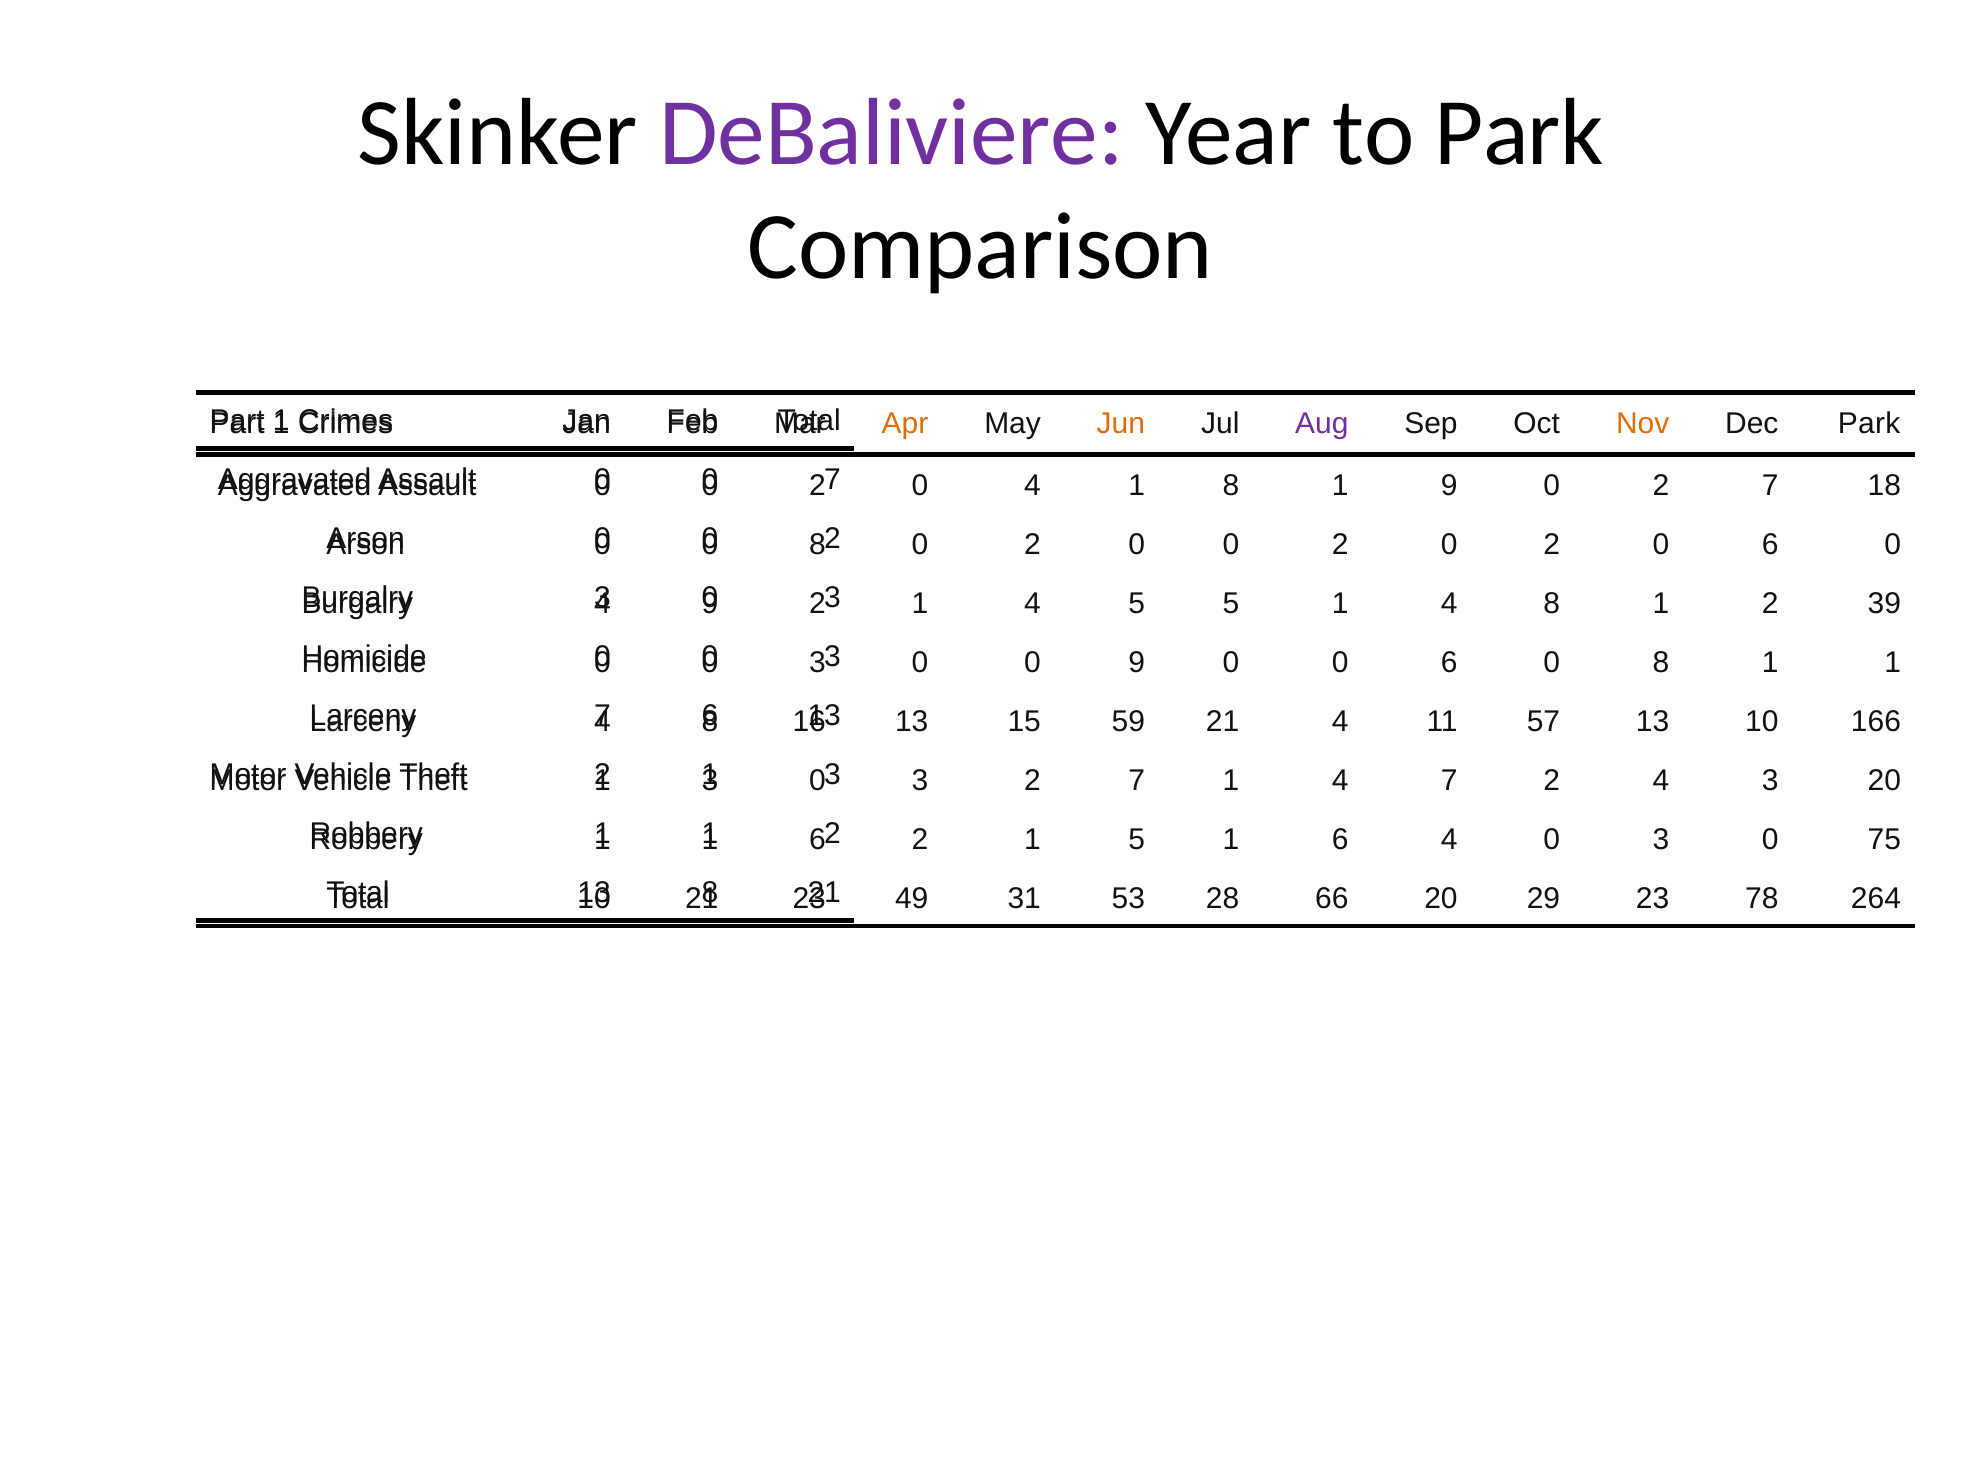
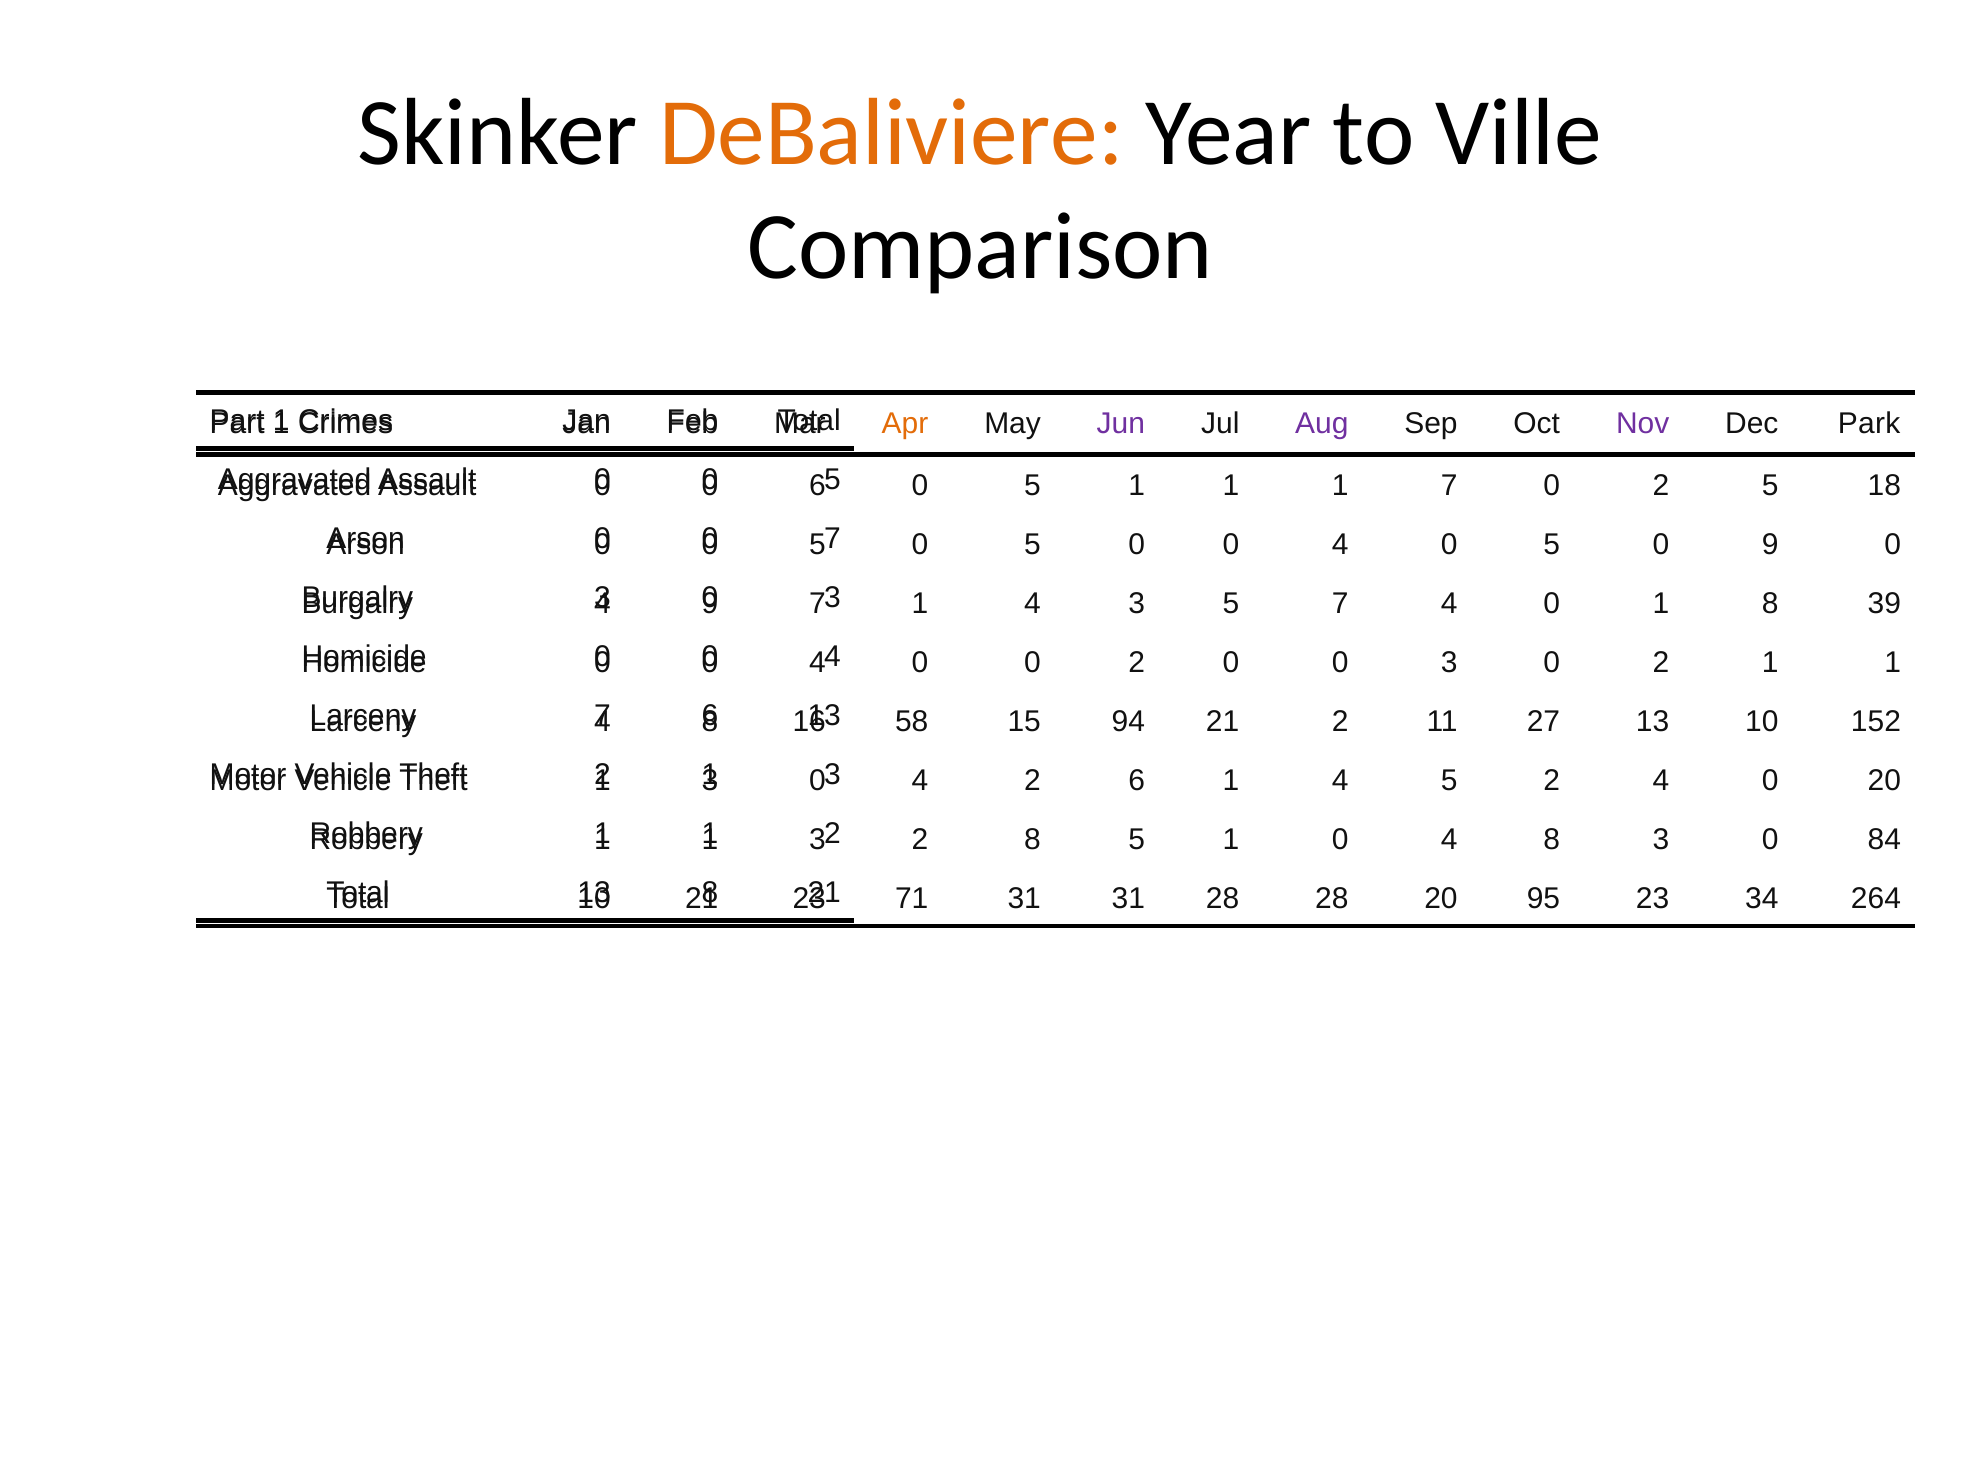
DeBaliviere colour: purple -> orange
to Park: Park -> Ville
Jun colour: orange -> purple
Nov colour: orange -> purple
7 at (833, 480): 7 -> 5
2 at (818, 486): 2 -> 6
4 at (1033, 486): 4 -> 5
8 at (1231, 486): 8 -> 1
1 9: 9 -> 7
0 2 7: 7 -> 5
2 at (833, 539): 2 -> 7
8 at (818, 545): 8 -> 5
2 at (1033, 545): 2 -> 5
2 at (1340, 545): 2 -> 4
2 at (1552, 545): 2 -> 5
6 at (1770, 545): 6 -> 9
2 at (818, 603): 2 -> 7
4 5: 5 -> 3
1 at (1340, 603): 1 -> 7
8 at (1552, 603): 8 -> 0
2 at (1770, 603): 2 -> 8
3 at (833, 657): 3 -> 4
3 at (818, 662): 3 -> 4
0 0 9: 9 -> 2
0 0 6: 6 -> 3
8 at (1661, 662): 8 -> 2
13 at (912, 721): 13 -> 58
59: 59 -> 94
21 4: 4 -> 2
57: 57 -> 27
166: 166 -> 152
3 at (920, 780): 3 -> 4
7 at (1137, 780): 7 -> 6
4 7: 7 -> 5
2 4 3: 3 -> 0
6 at (818, 839): 6 -> 3
1 at (1033, 839): 1 -> 8
5 1 6: 6 -> 0
0 at (1552, 839): 0 -> 8
75: 75 -> 84
49: 49 -> 71
31 53: 53 -> 31
28 66: 66 -> 28
29: 29 -> 95
78: 78 -> 34
